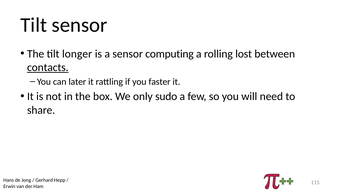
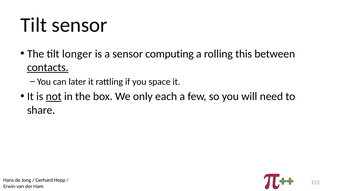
lost: lost -> this
faster: faster -> space
not underline: none -> present
sudo: sudo -> each
